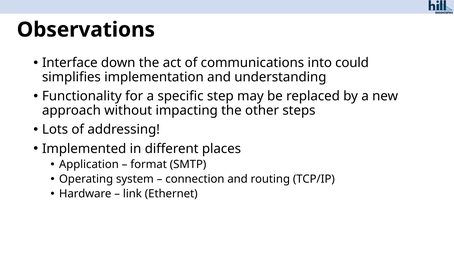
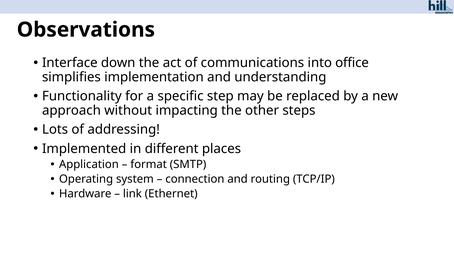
could: could -> office
